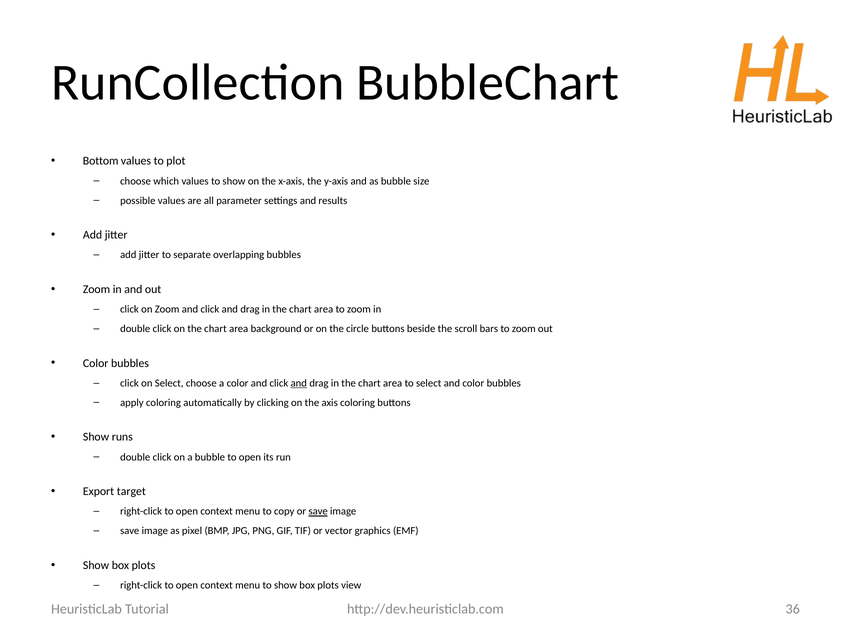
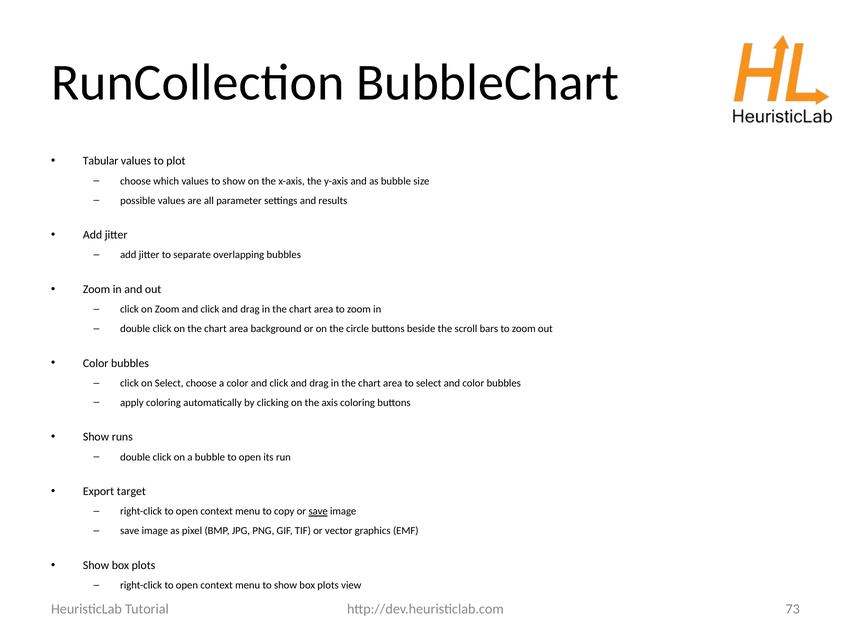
Bottom: Bottom -> Tabular
and at (299, 383) underline: present -> none
36: 36 -> 73
